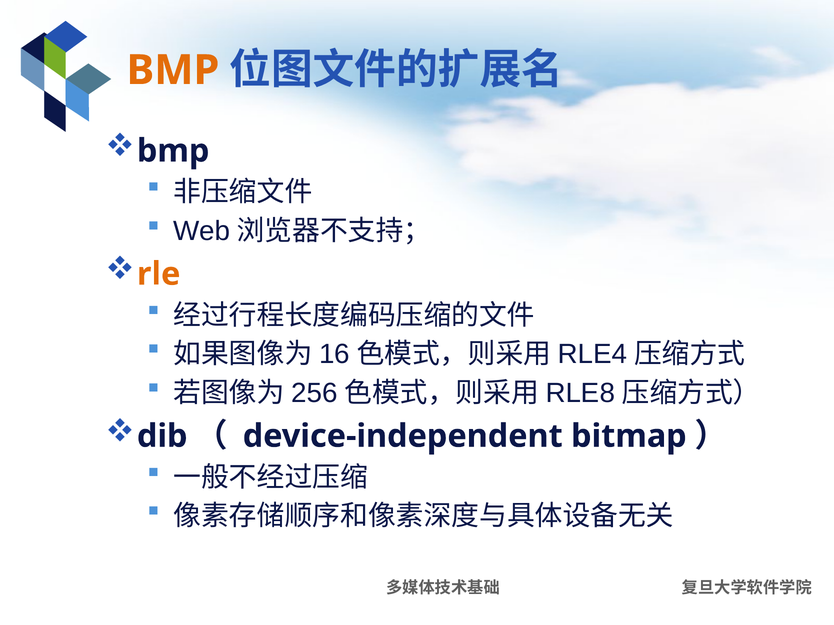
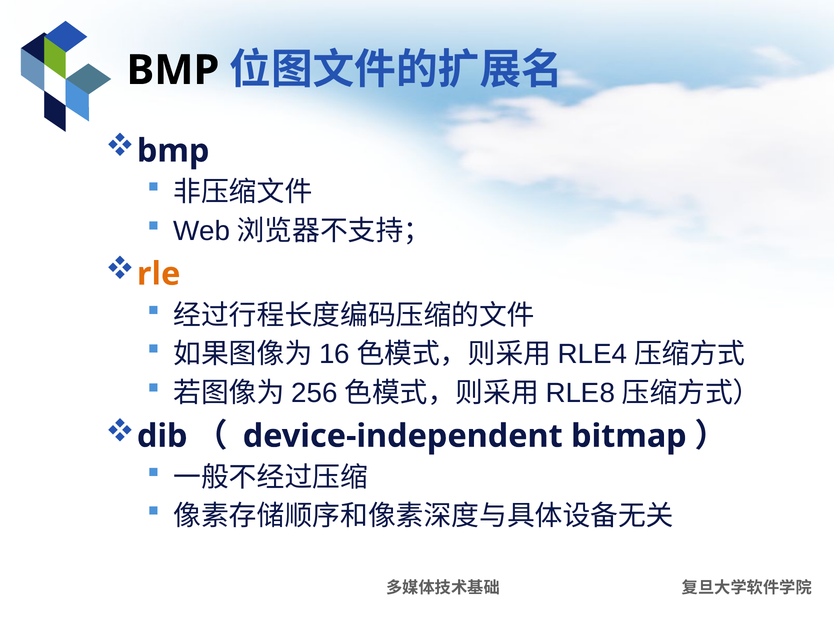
BMP at (173, 70) colour: orange -> black
